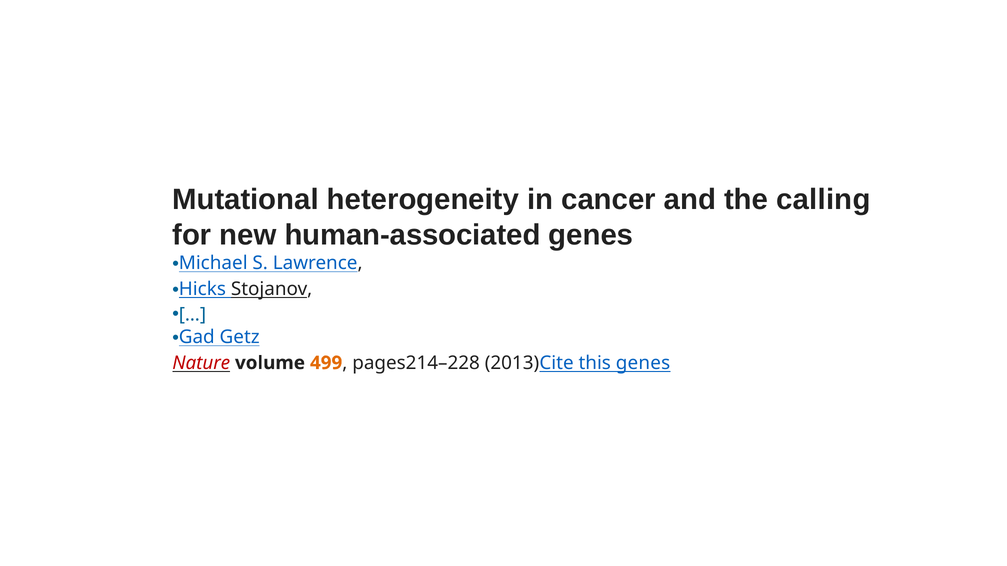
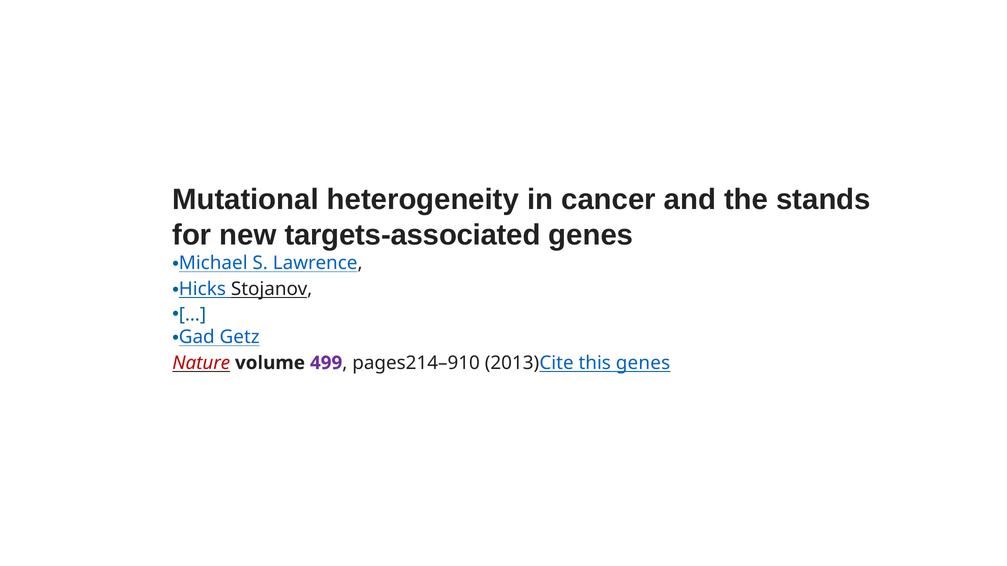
calling: calling -> stands
human-associated: human-associated -> targets-associated
499 colour: orange -> purple
pages214–228: pages214–228 -> pages214–910
